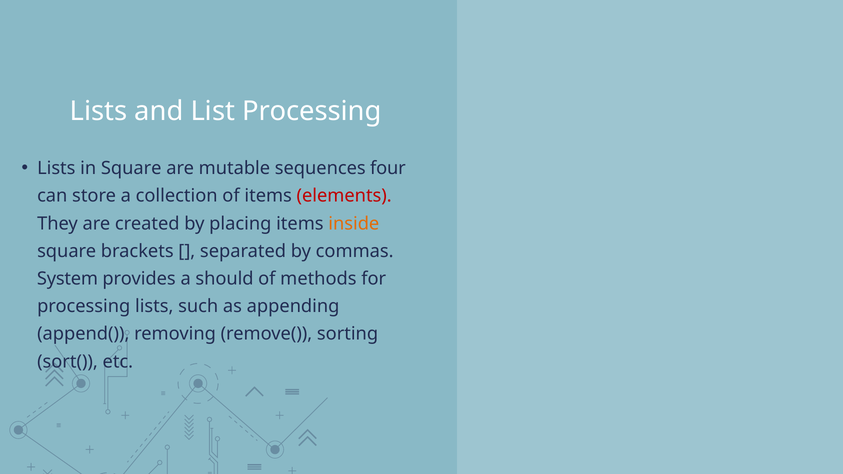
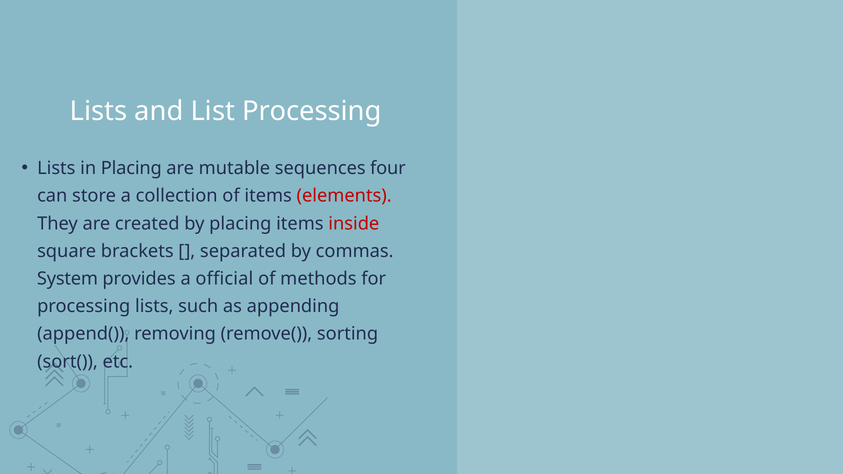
in Square: Square -> Placing
inside colour: orange -> red
should: should -> official
